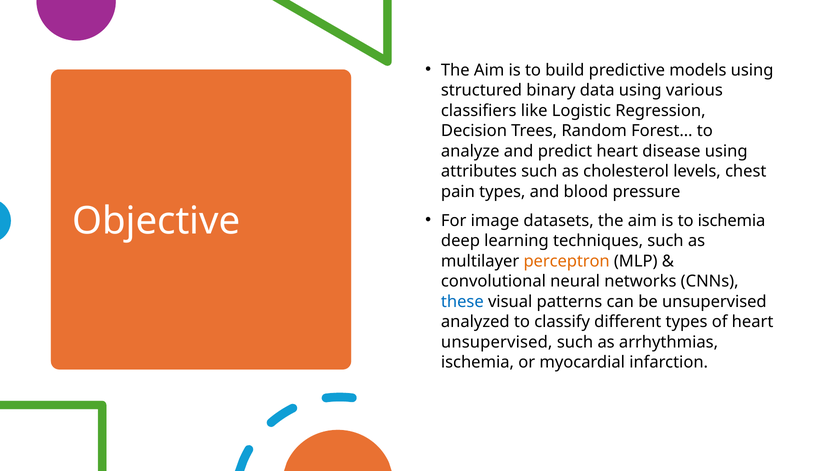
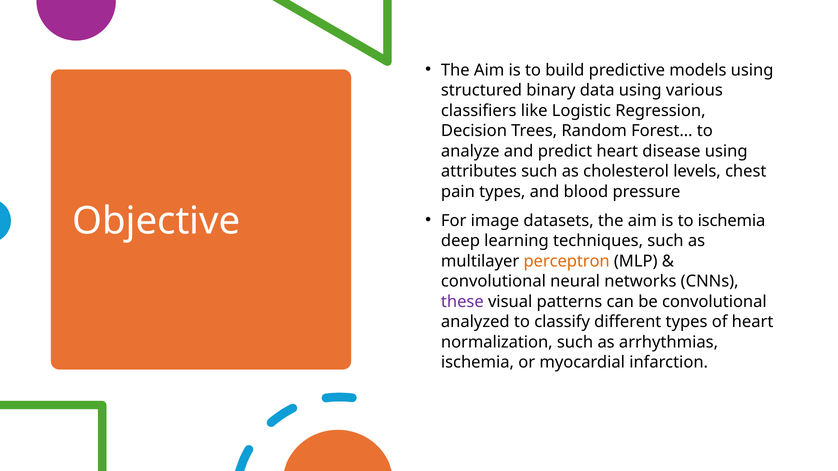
these colour: blue -> purple
be unsupervised: unsupervised -> convolutional
unsupervised at (497, 342): unsupervised -> normalization
